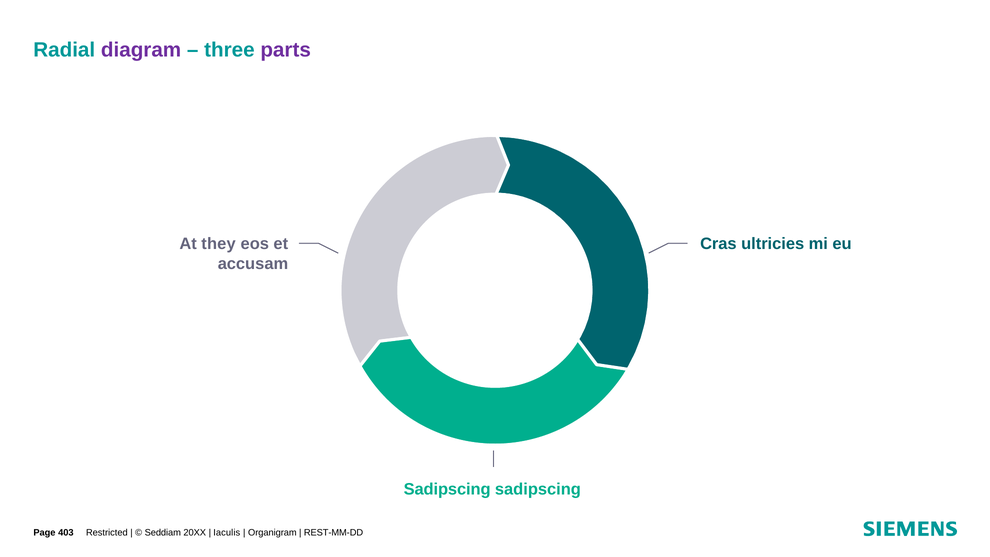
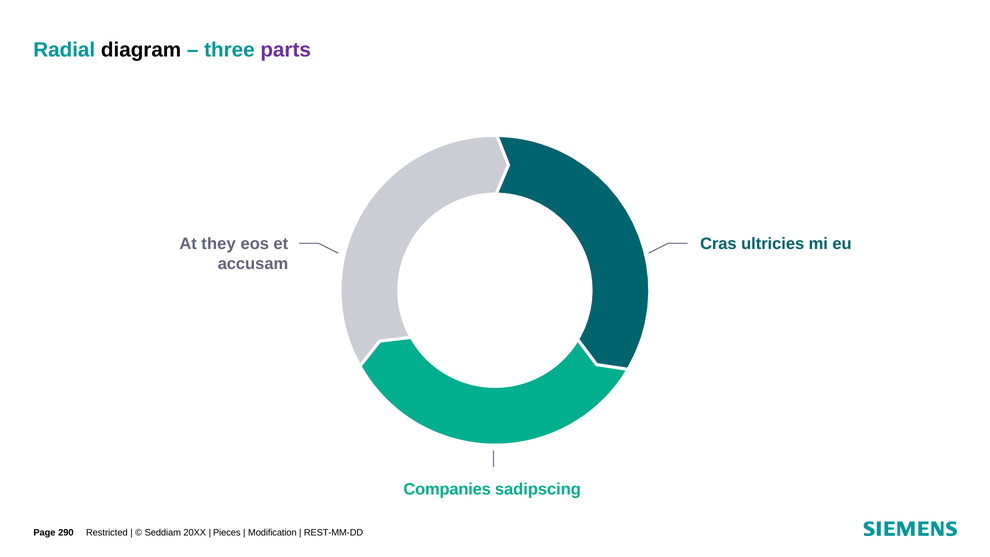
diagram colour: purple -> black
Sadipscing at (447, 489): Sadipscing -> Companies
403: 403 -> 290
Iaculis: Iaculis -> Pieces
Organigram: Organigram -> Modification
